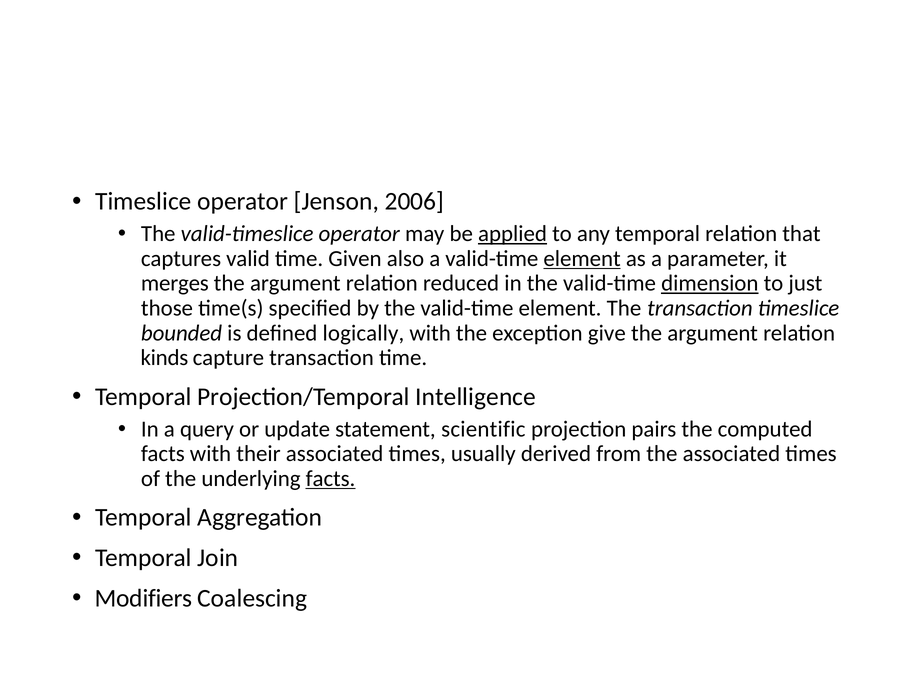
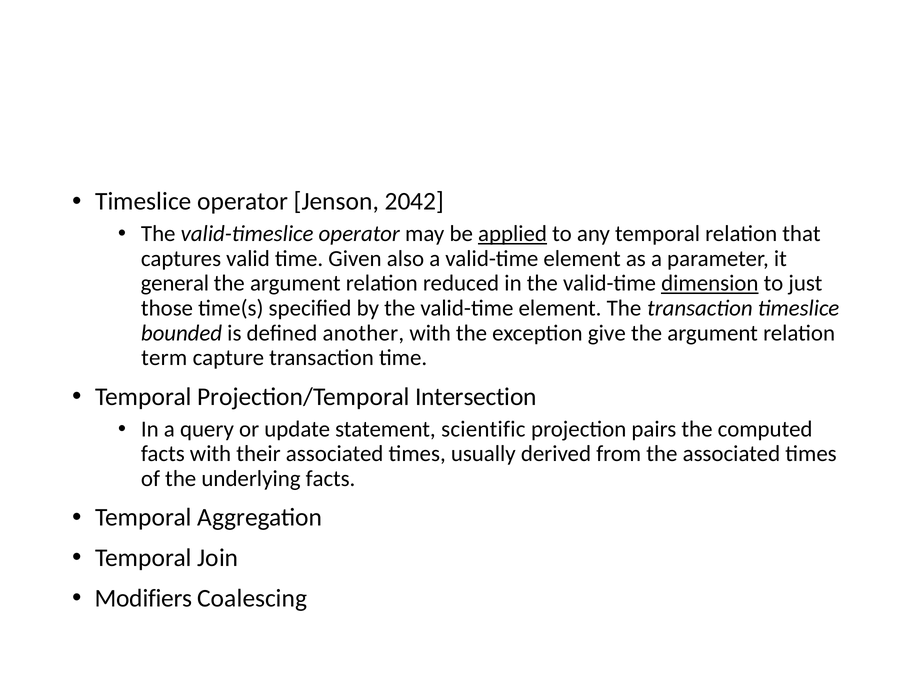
2006: 2006 -> 2042
element at (582, 259) underline: present -> none
merges: merges -> general
logically: logically -> another
kinds: kinds -> term
Intelligence: Intelligence -> Intersection
facts at (331, 479) underline: present -> none
